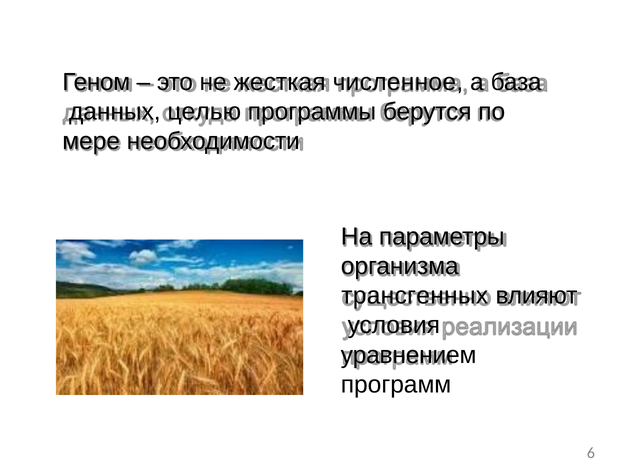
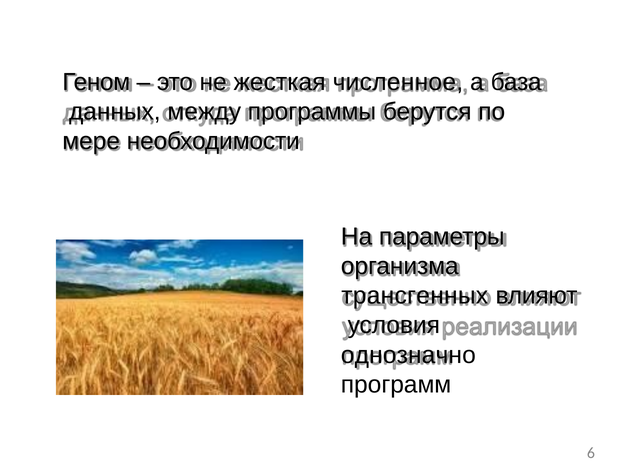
целью: целью -> между
уравнением: уравнением -> однозначно
